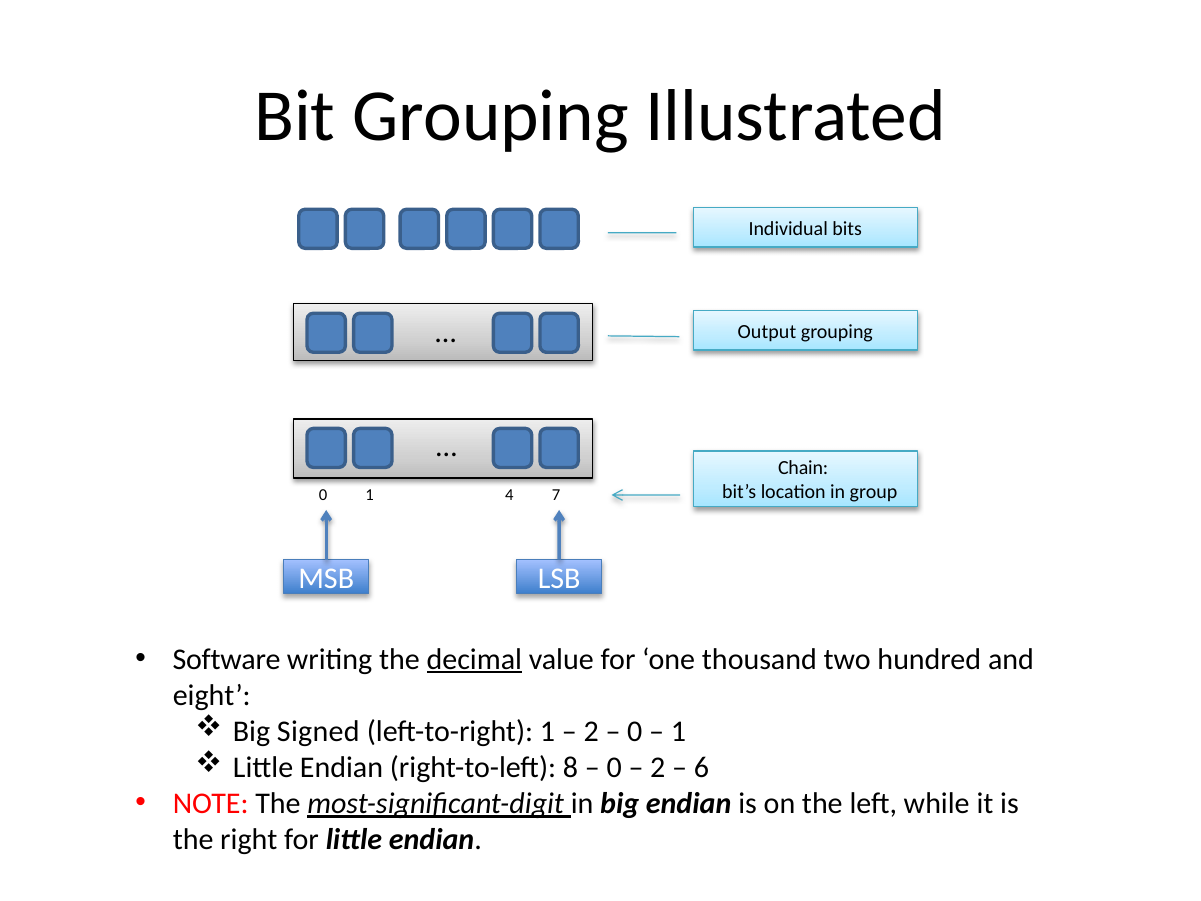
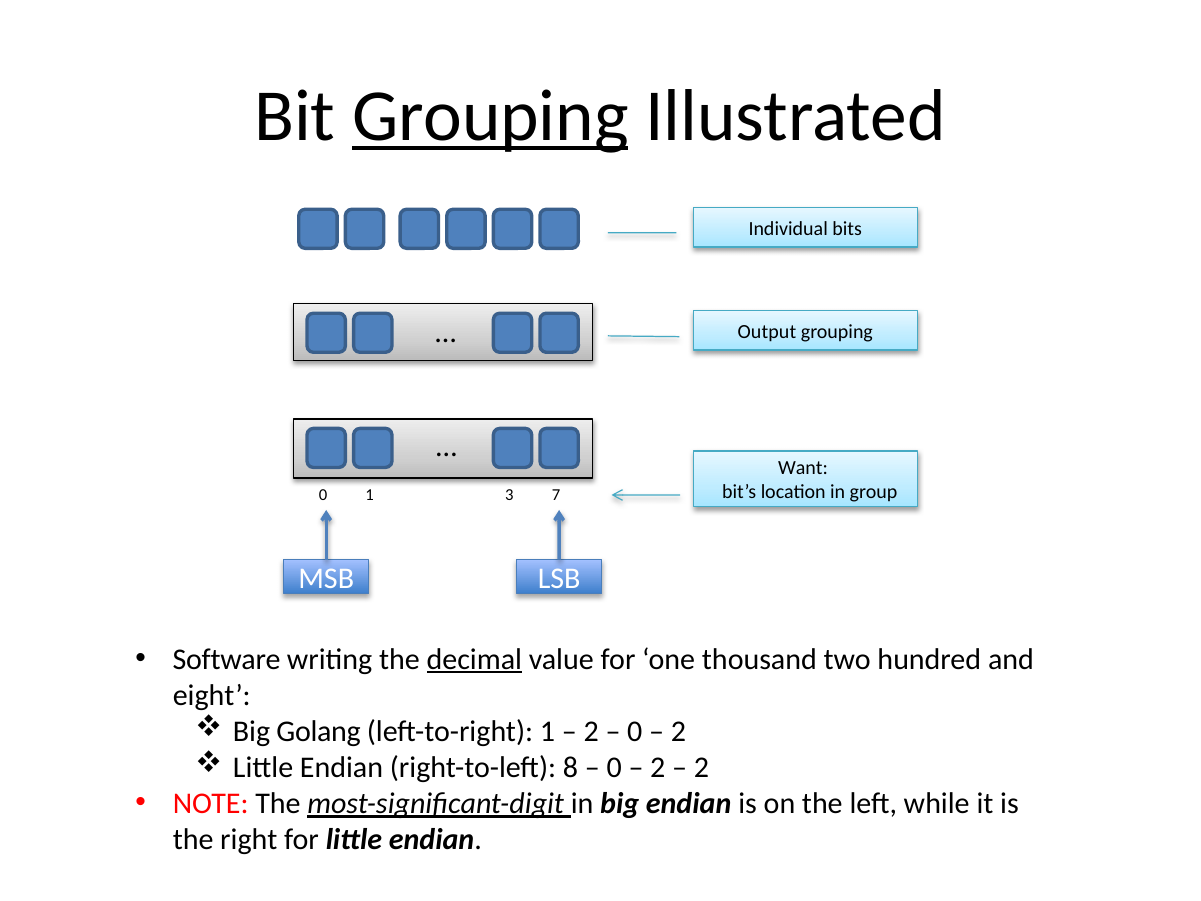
Grouping at (490, 116) underline: none -> present
Chain: Chain -> Want
4: 4 -> 3
Signed: Signed -> Golang
1 at (678, 731): 1 -> 2
6 at (701, 767): 6 -> 2
